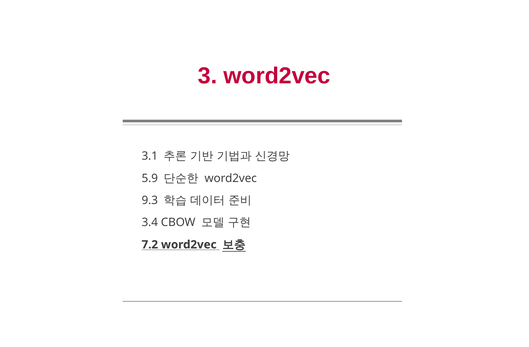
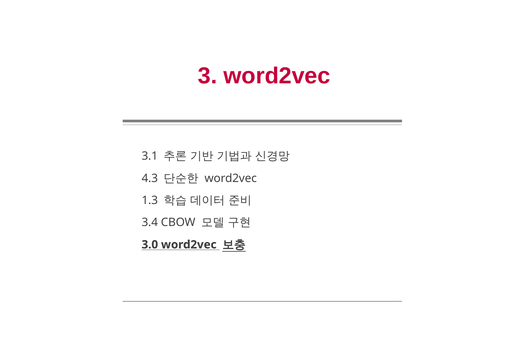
5.9: 5.9 -> 4.3
9.3: 9.3 -> 1.3
7.2: 7.2 -> 3.0
